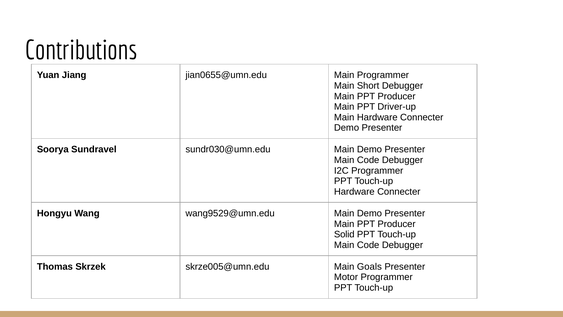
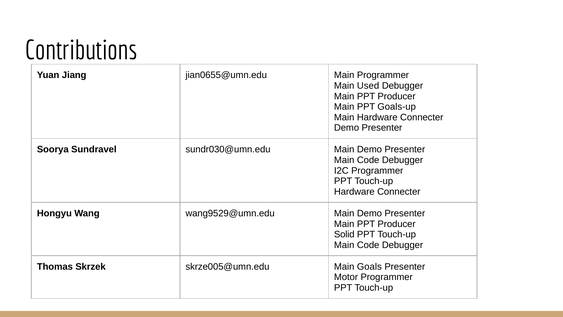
Short: Short -> Used
Driver-up: Driver-up -> Goals-up
